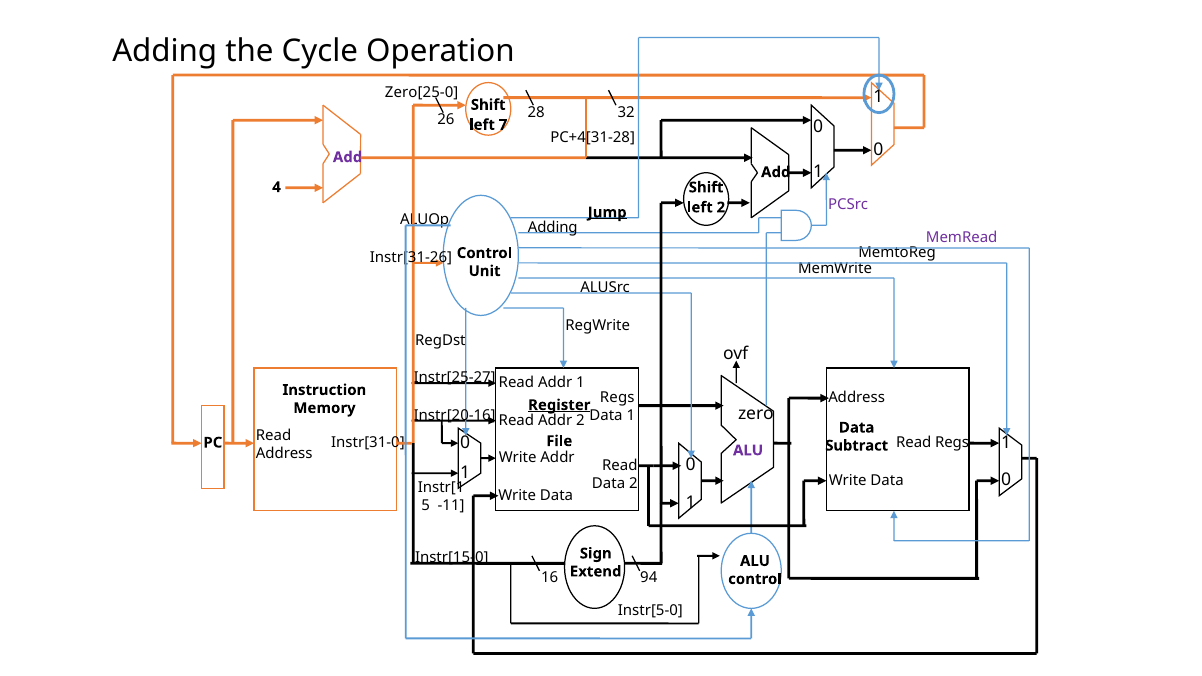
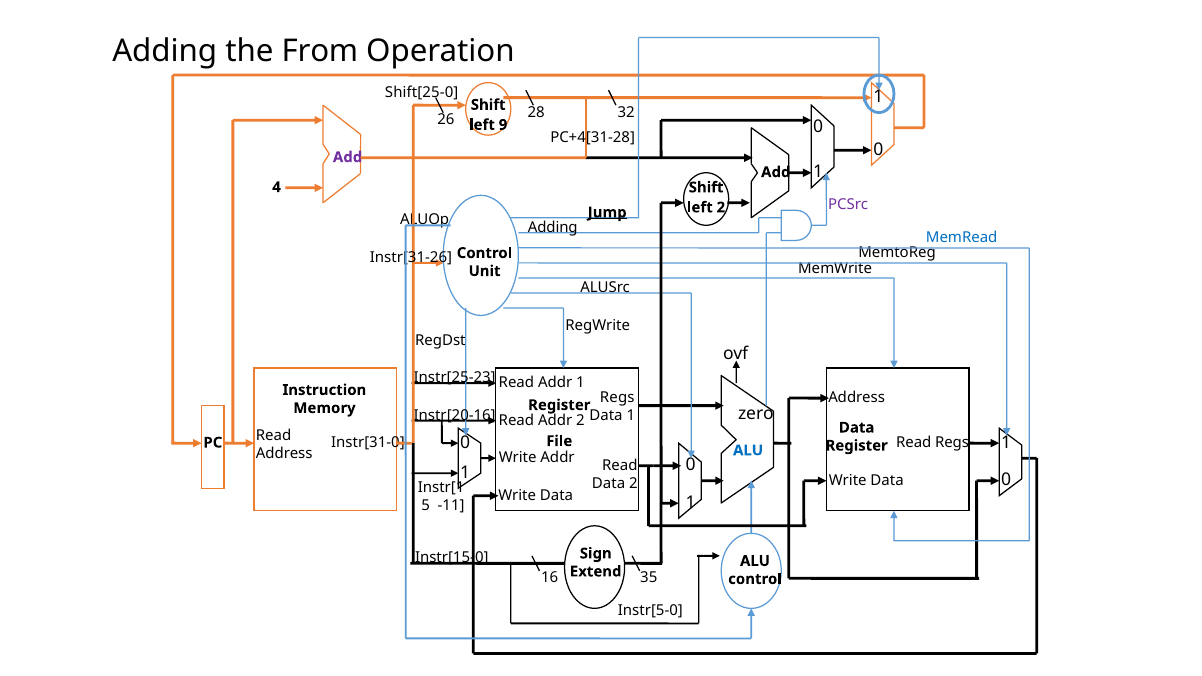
Cycle: Cycle -> From
Zero[25-0: Zero[25-0 -> Shift[25-0
7: 7 -> 9
MemRead colour: purple -> blue
Instr[25-27: Instr[25-27 -> Instr[25-23
Register at (559, 405) underline: present -> none
Subtract at (857, 446): Subtract -> Register
ALU at (748, 450) colour: purple -> blue
94: 94 -> 35
